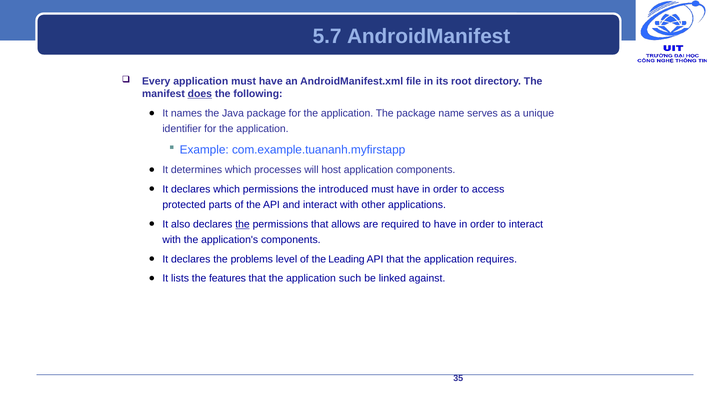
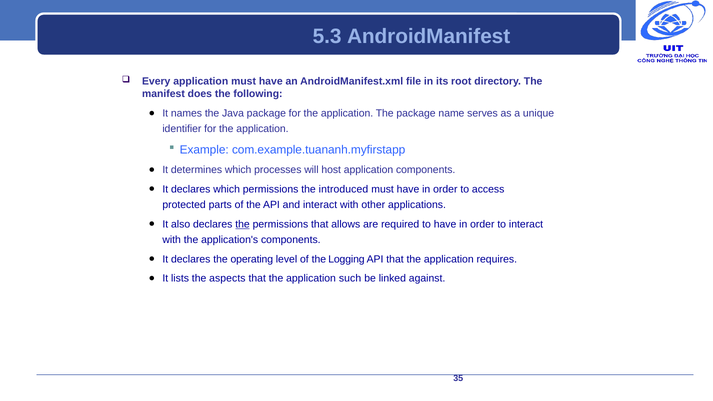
5.7: 5.7 -> 5.3
does underline: present -> none
problems: problems -> operating
Leading: Leading -> Logging
features: features -> aspects
